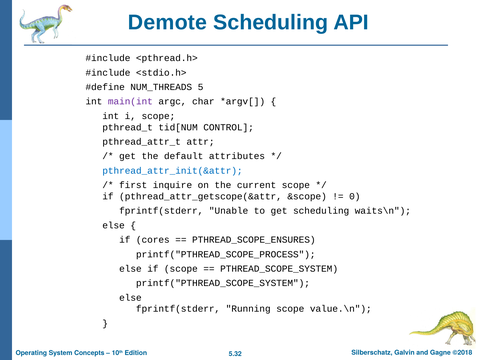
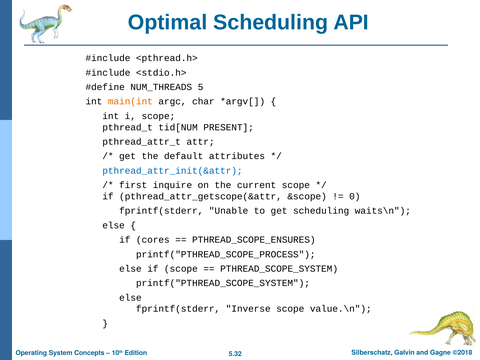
Demote: Demote -> Optimal
main(int colour: purple -> orange
CONTROL: CONTROL -> PRESENT
Running: Running -> Inverse
